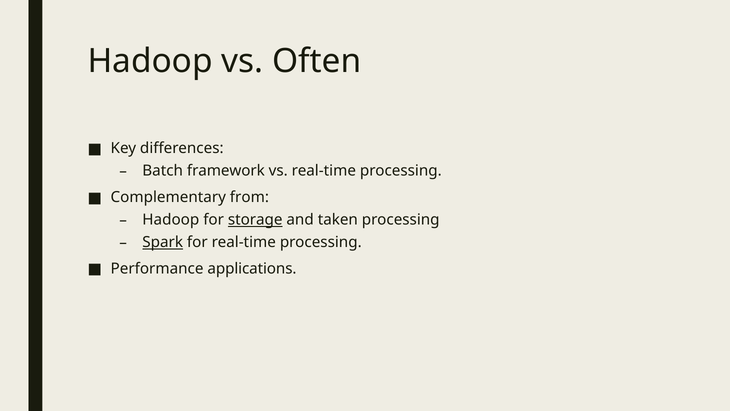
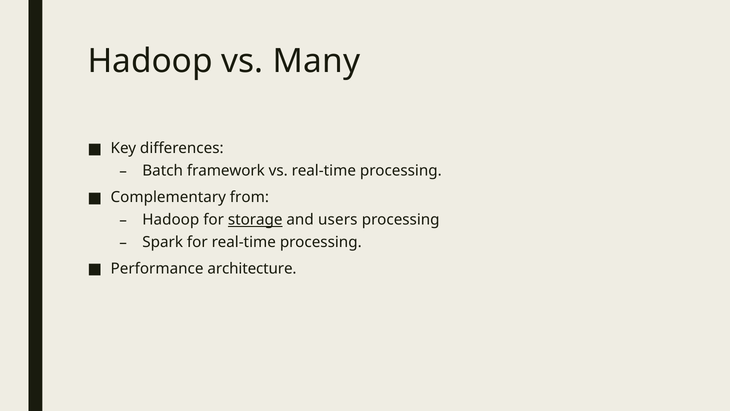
Often: Often -> Many
taken: taken -> users
Spark underline: present -> none
applications: applications -> architecture
